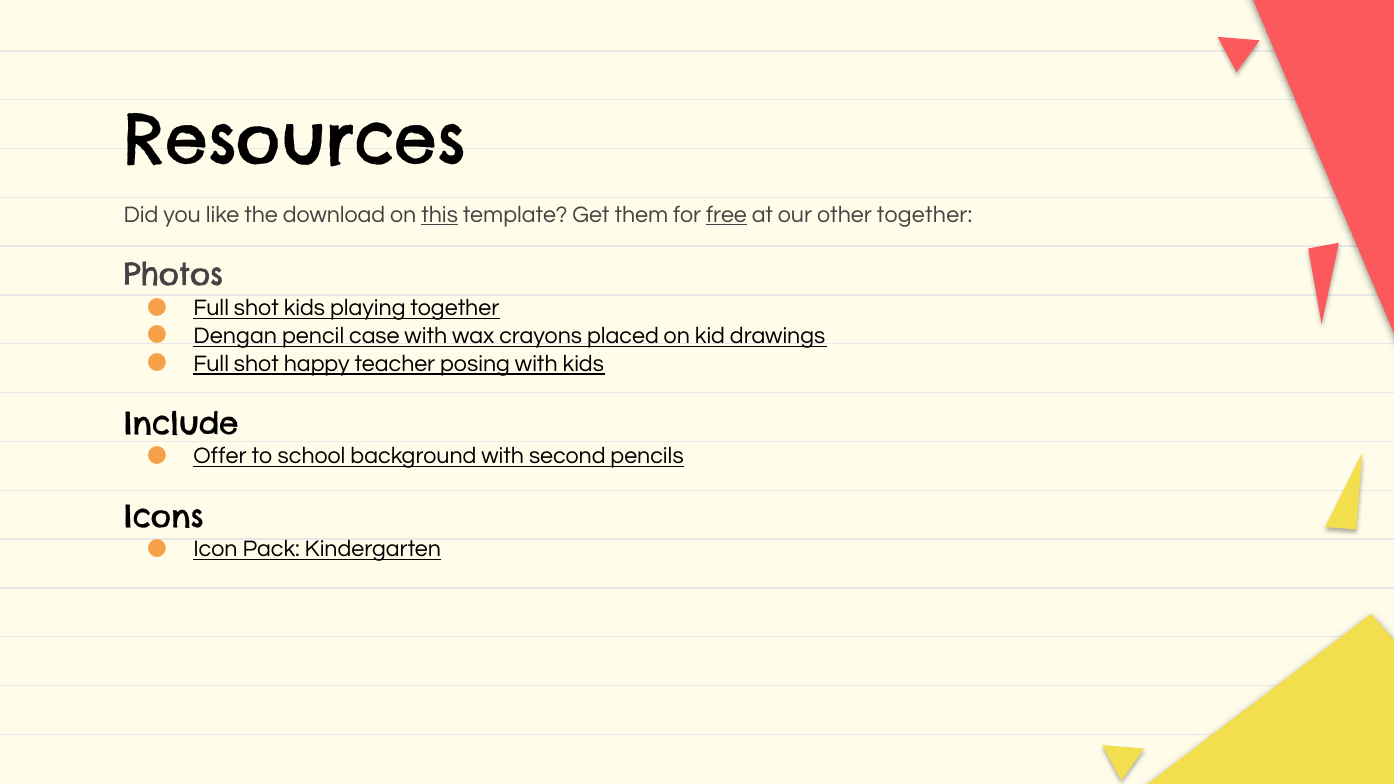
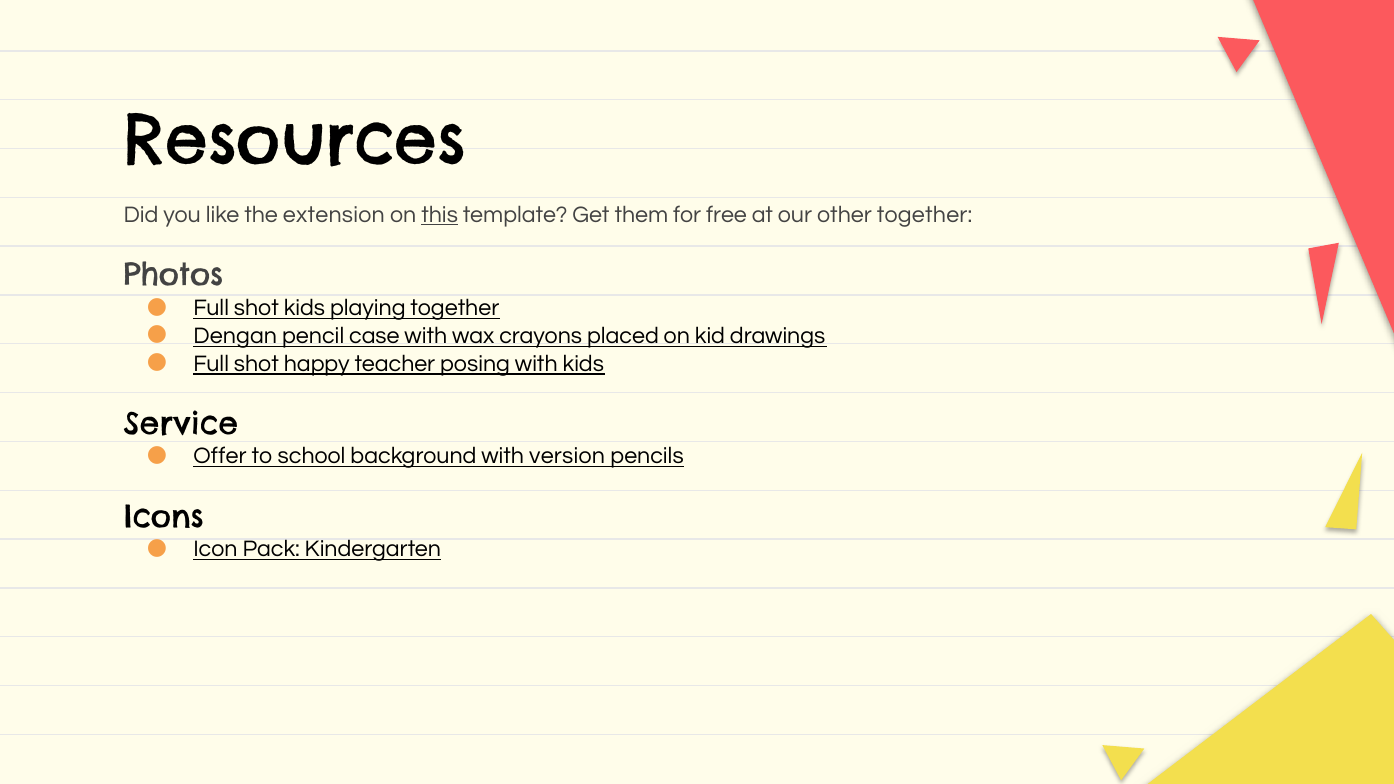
download: download -> extension
free underline: present -> none
Include: Include -> Service
second: second -> version
